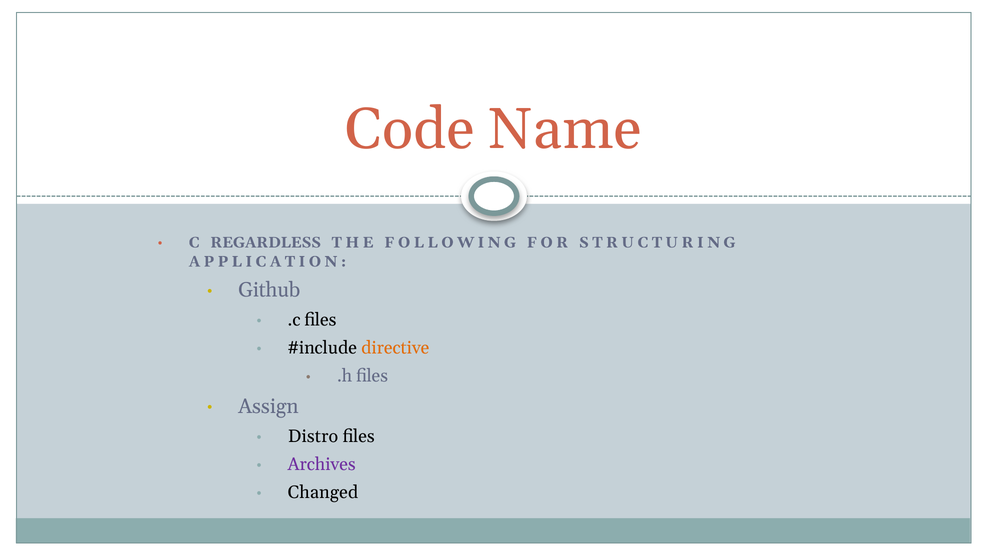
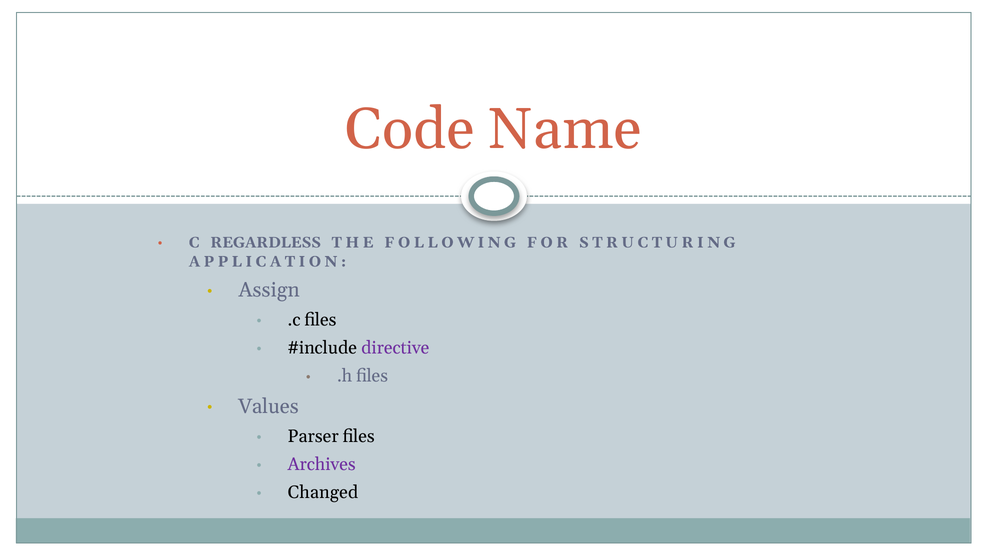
Github: Github -> Assign
directive colour: orange -> purple
Assign: Assign -> Values
Distro: Distro -> Parser
